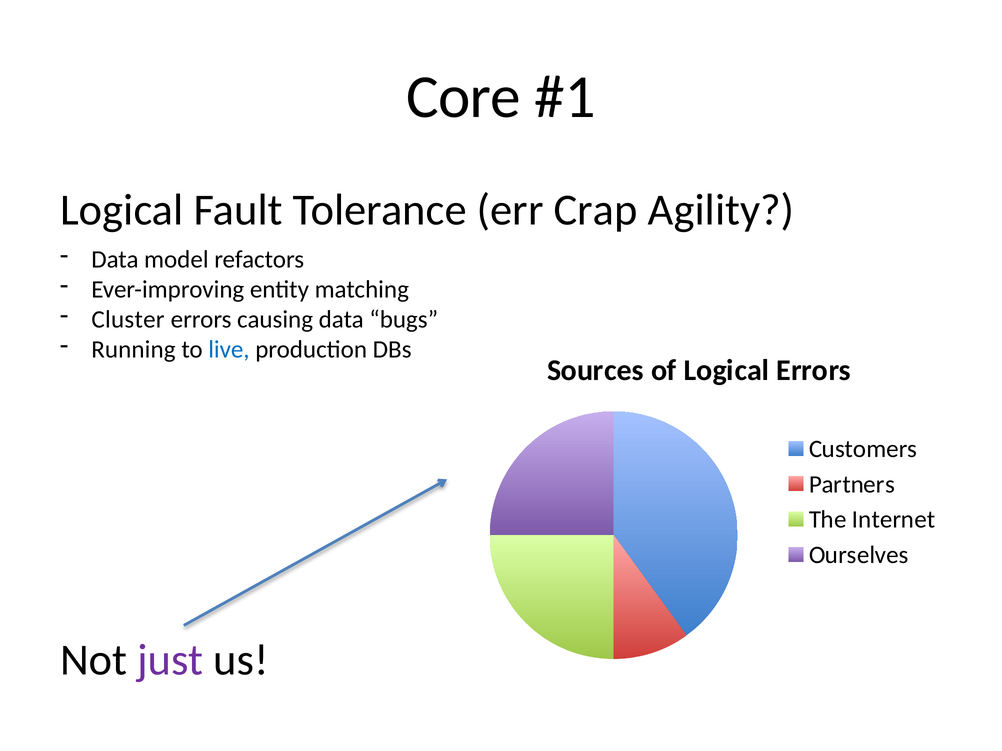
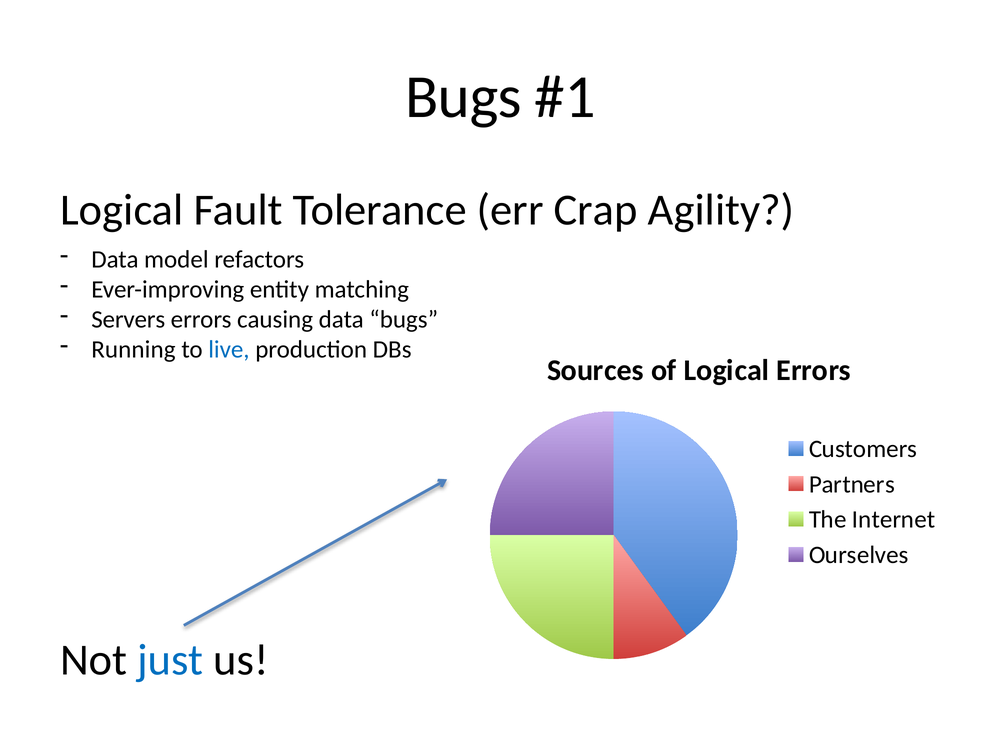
Core at (463, 97): Core -> Bugs
Cluster: Cluster -> Servers
just colour: purple -> blue
